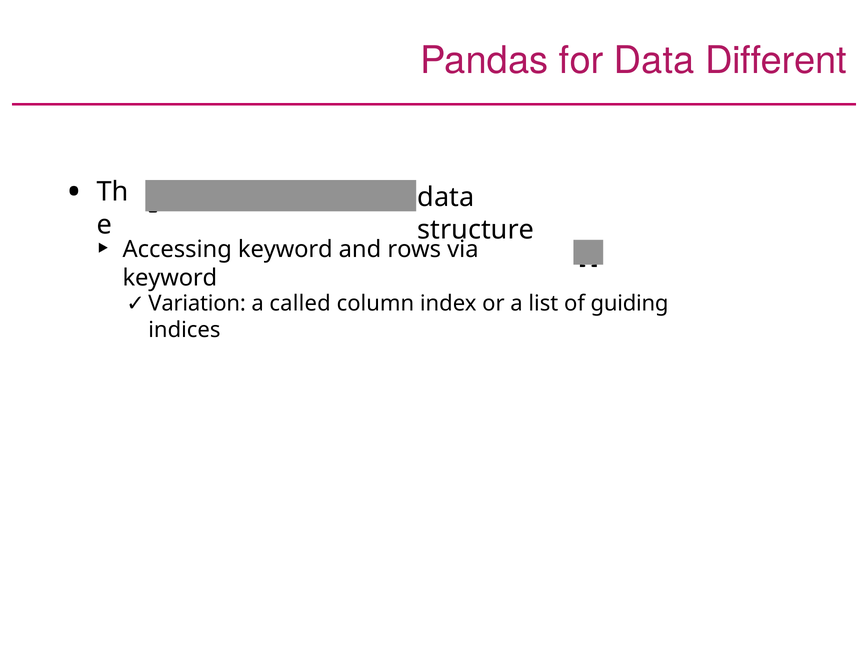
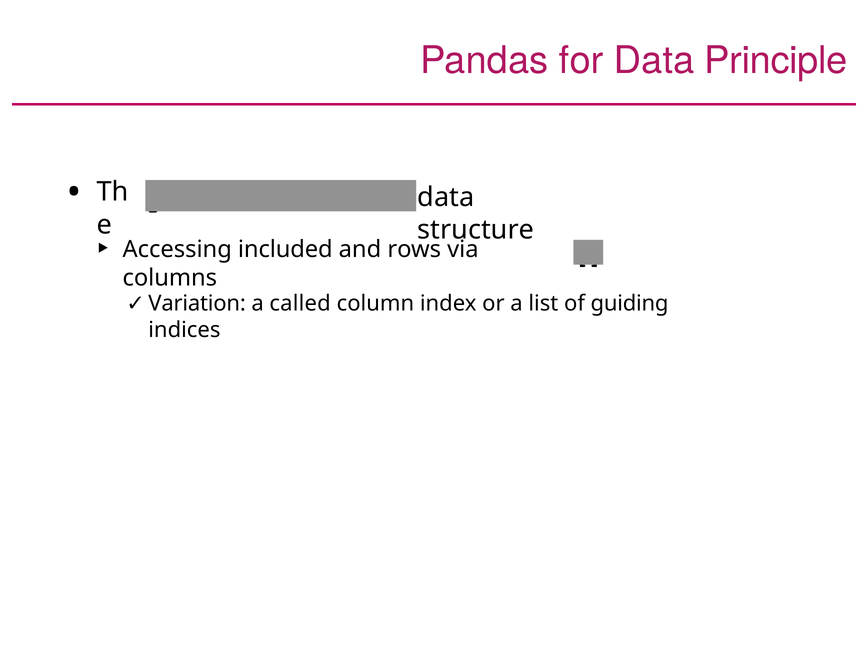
Different: Different -> Principle
Accessing keyword: keyword -> included
keyword at (170, 278): keyword -> columns
